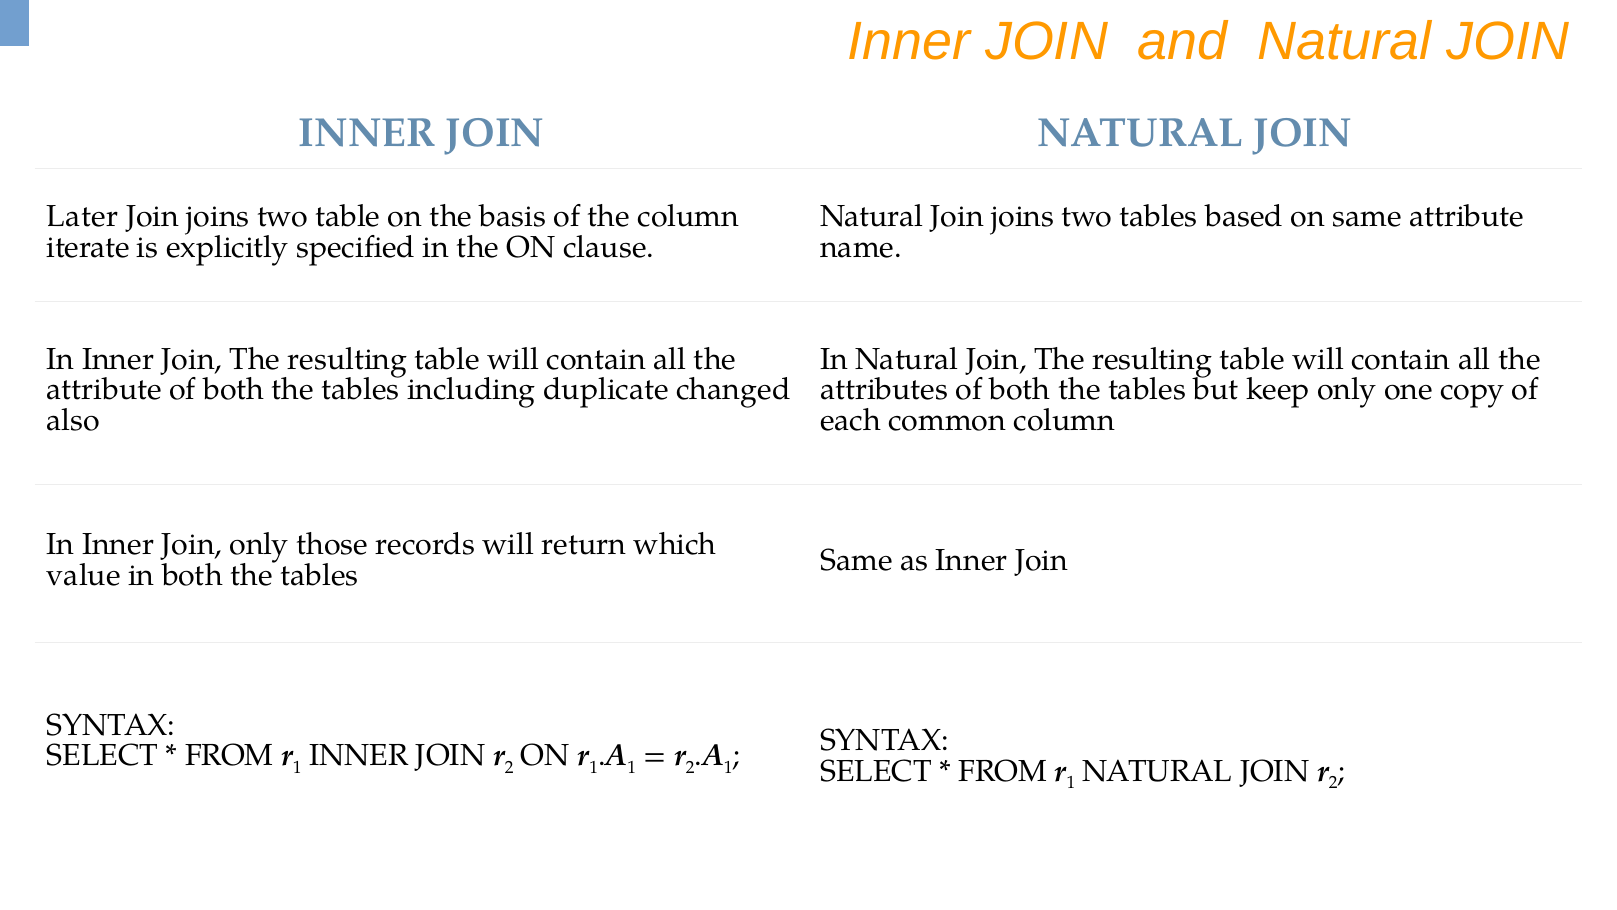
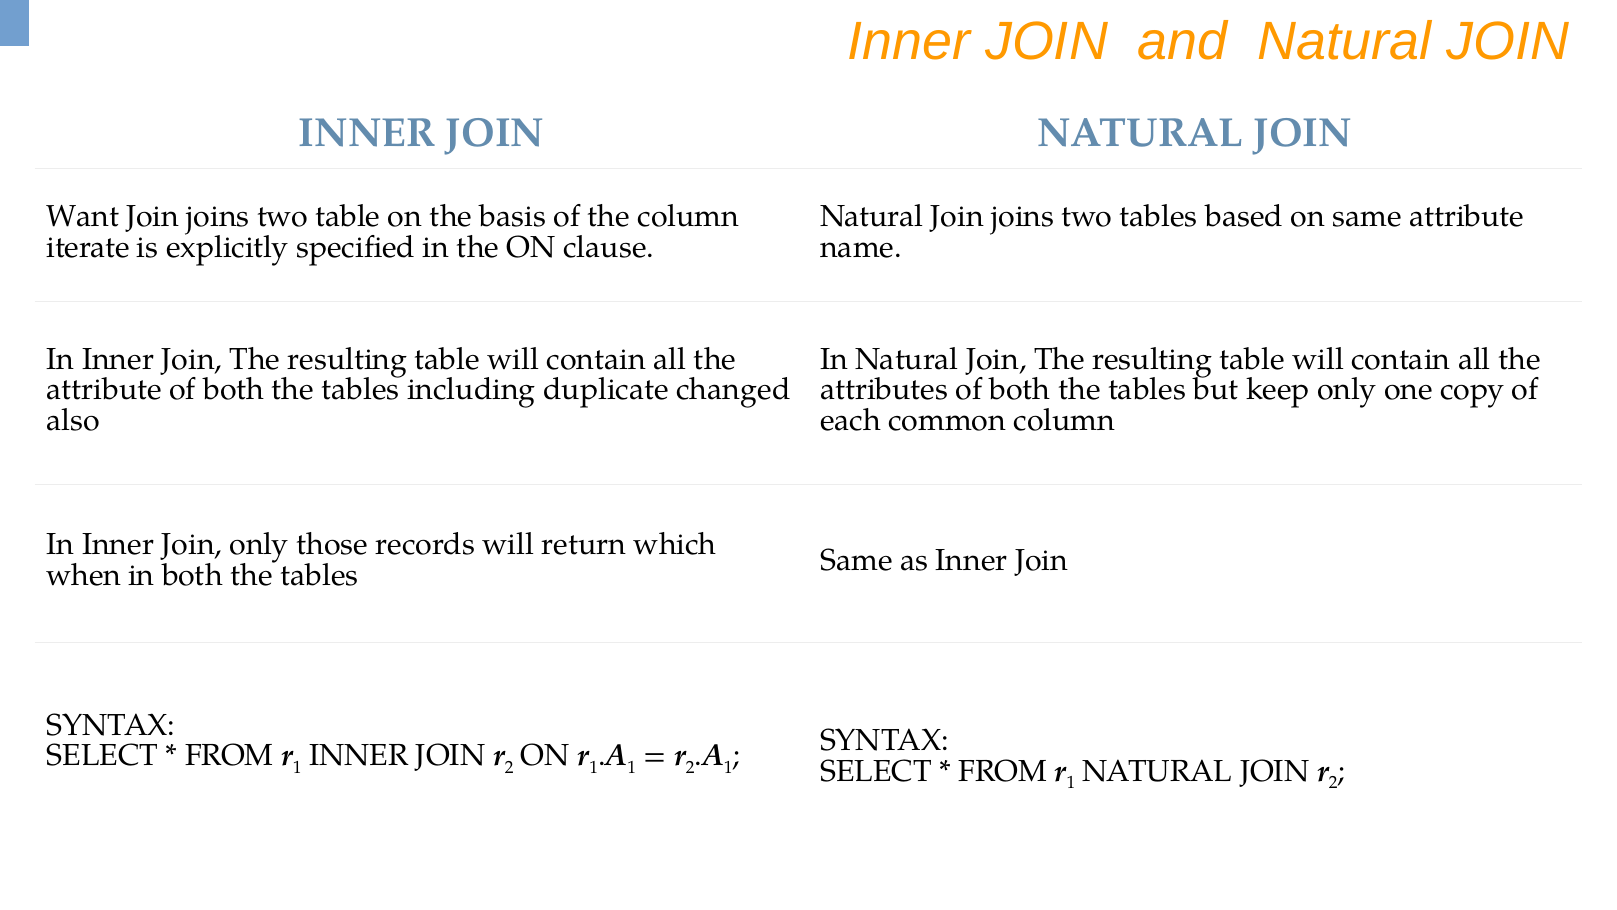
Later: Later -> Want
value: value -> when
